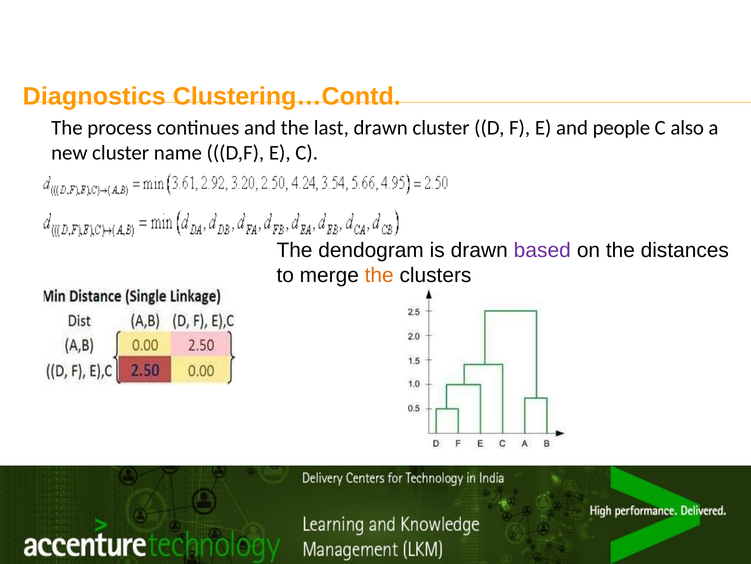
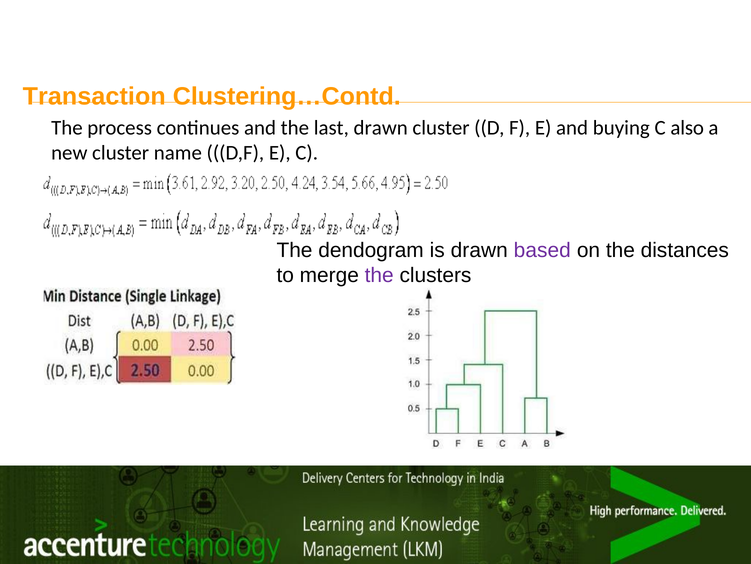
Diagnostics: Diagnostics -> Transaction
people: people -> buying
the at (379, 275) colour: orange -> purple
